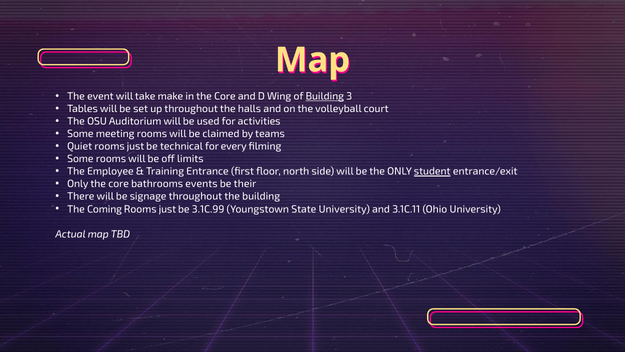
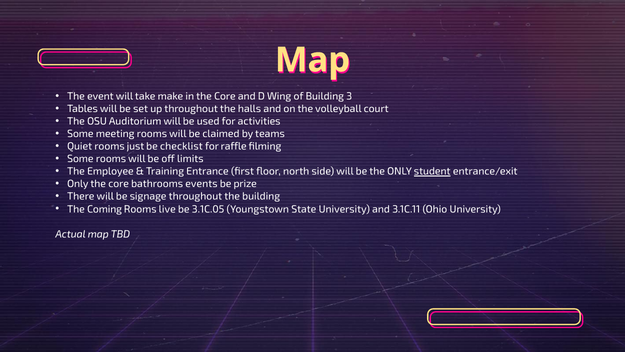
Building at (325, 96) underline: present -> none
technical: technical -> checklist
every: every -> raffle
their: their -> prize
just at (167, 209): just -> live
3.1C.99: 3.1C.99 -> 3.1C.05
